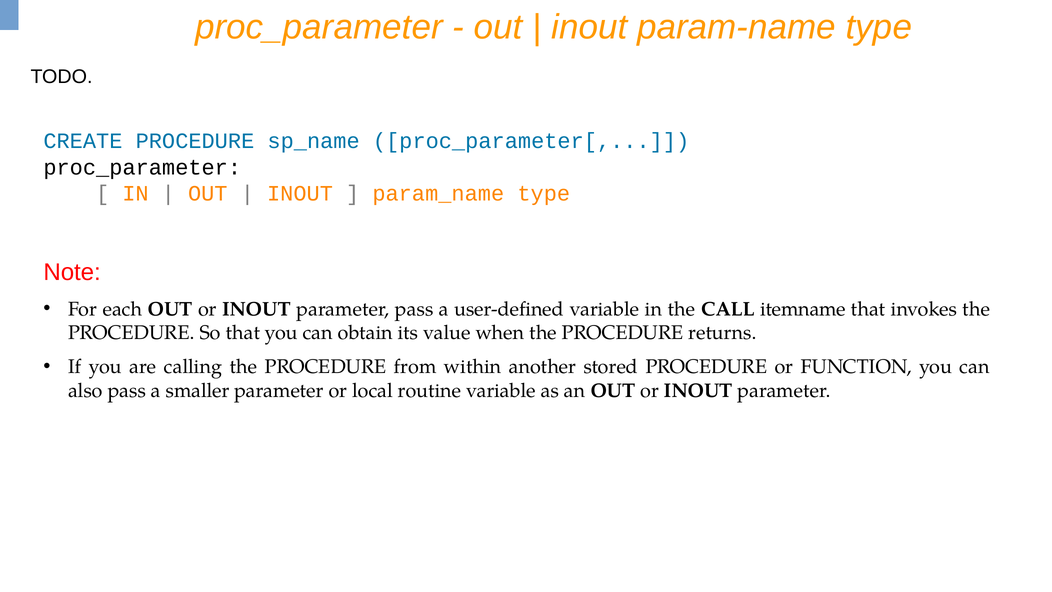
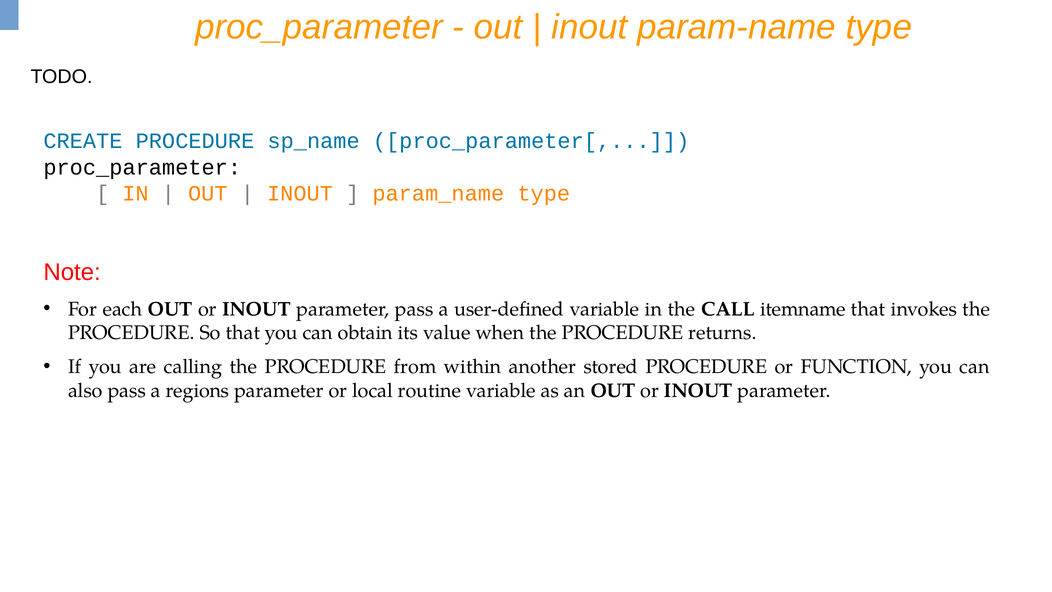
smaller: smaller -> regions
